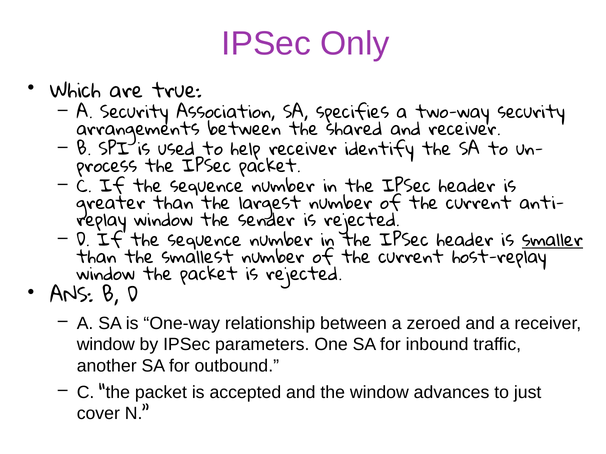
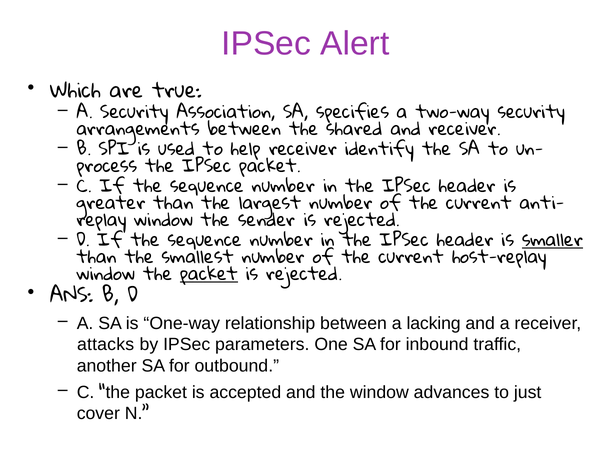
Only: Only -> Alert
packet at (209, 275) underline: none -> present
zeroed: zeroed -> lacking
window at (106, 345): window -> attacks
